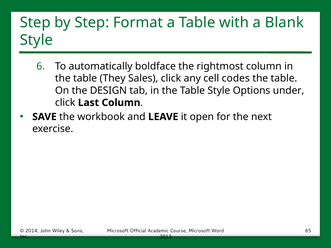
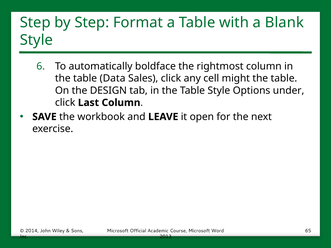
They: They -> Data
codes: codes -> might
